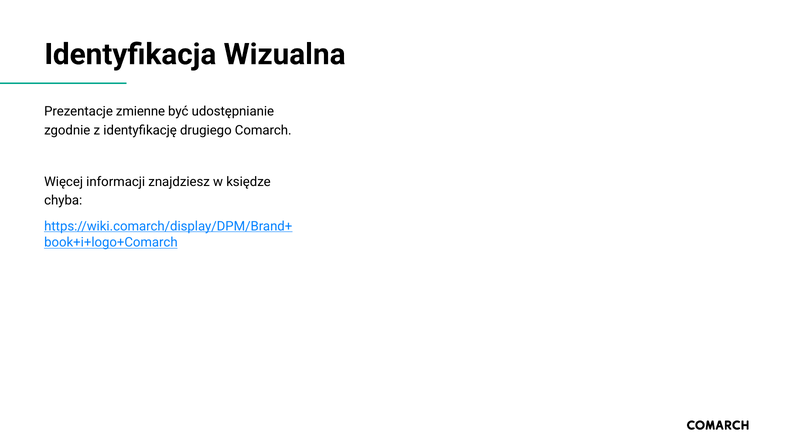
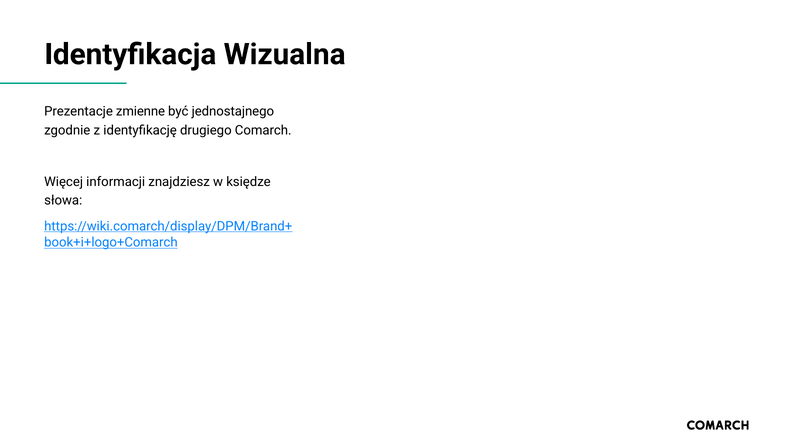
udostępnianie: udostępnianie -> jednostajnego
chyba: chyba -> słowa
